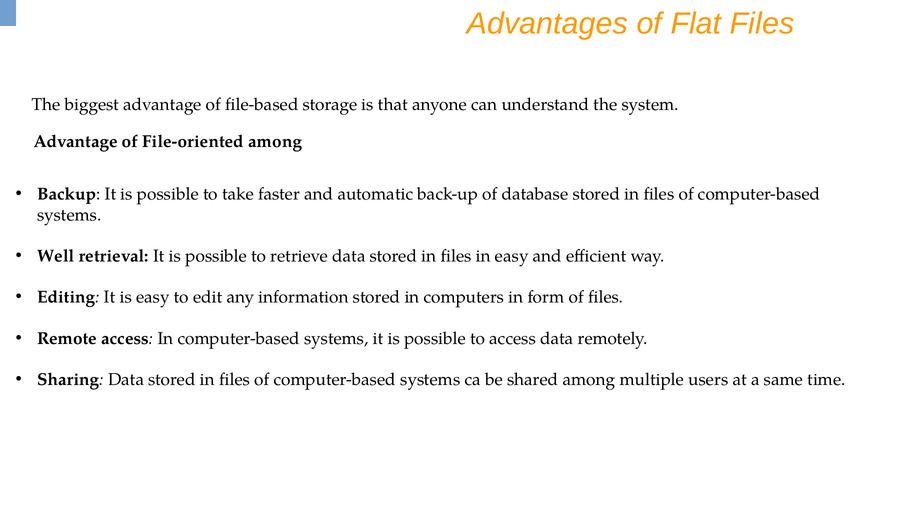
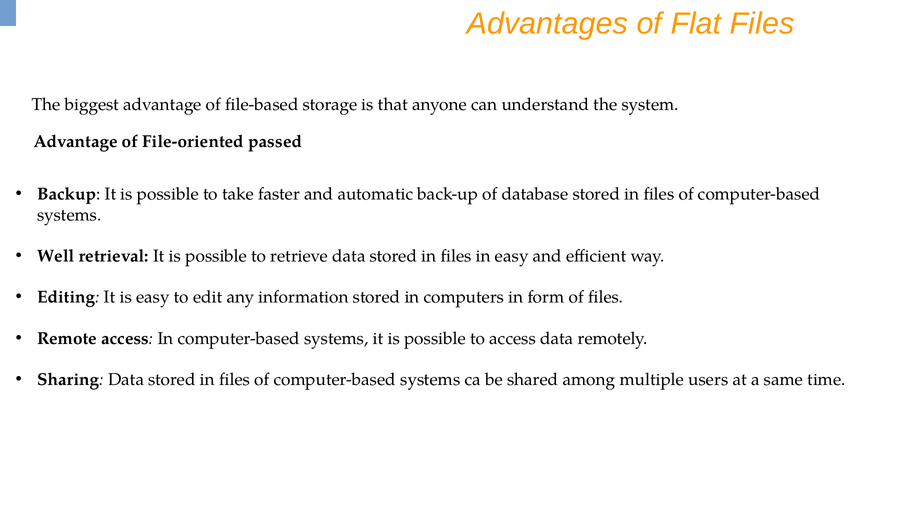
File-oriented among: among -> passed
